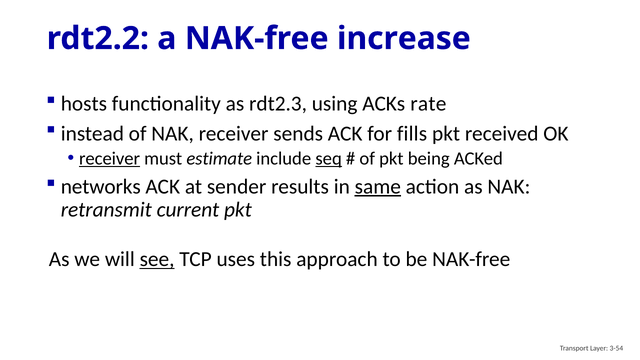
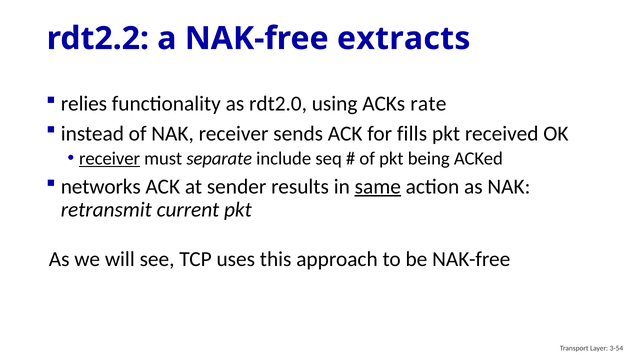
increase: increase -> extracts
hosts: hosts -> relies
rdt2.3: rdt2.3 -> rdt2.0
estimate: estimate -> separate
seq underline: present -> none
see underline: present -> none
